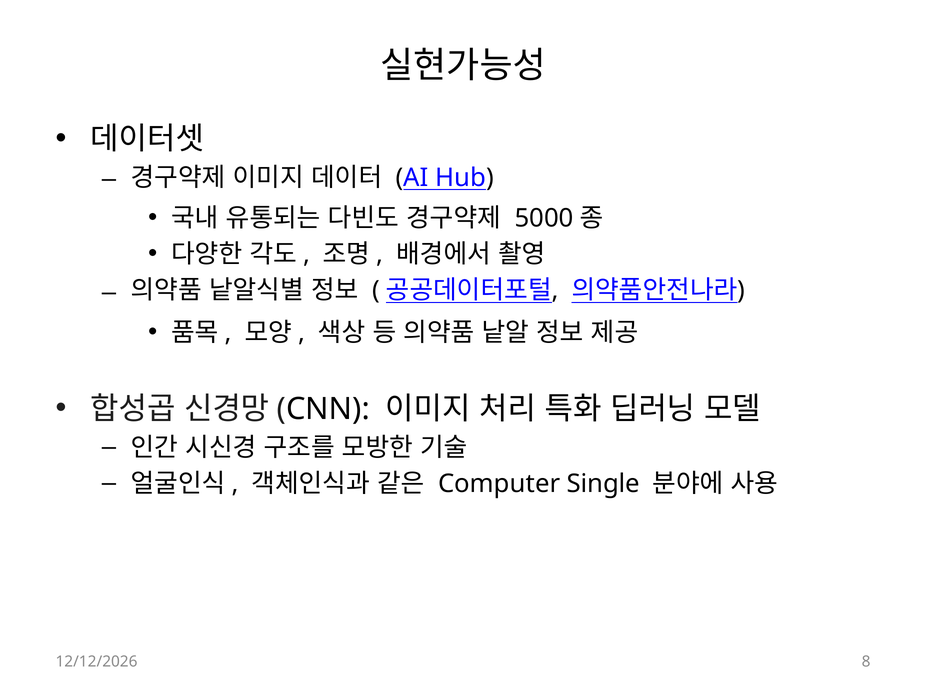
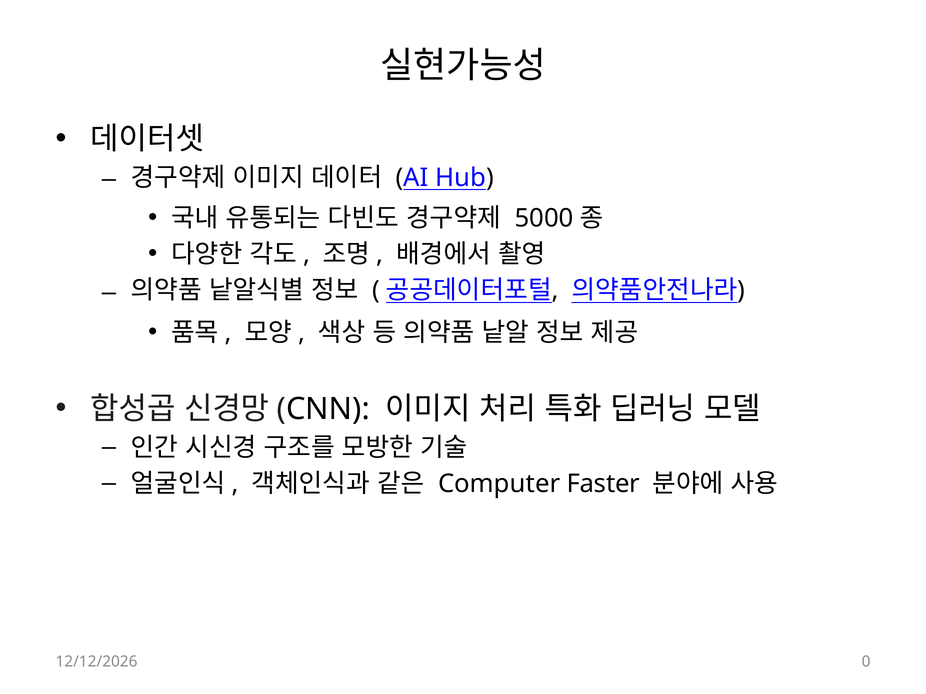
Single: Single -> Faster
8: 8 -> 0
